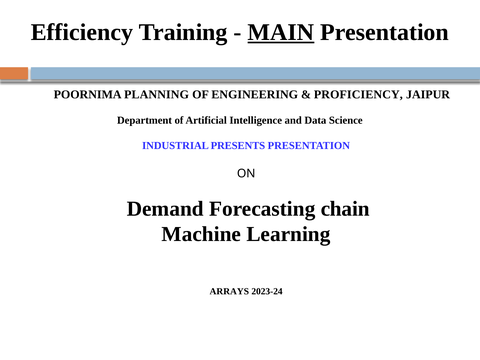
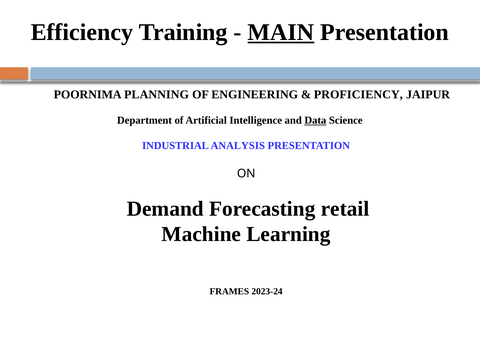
Data underline: none -> present
PRESENTS: PRESENTS -> ANALYSIS
chain: chain -> retail
ARRAYS: ARRAYS -> FRAMES
